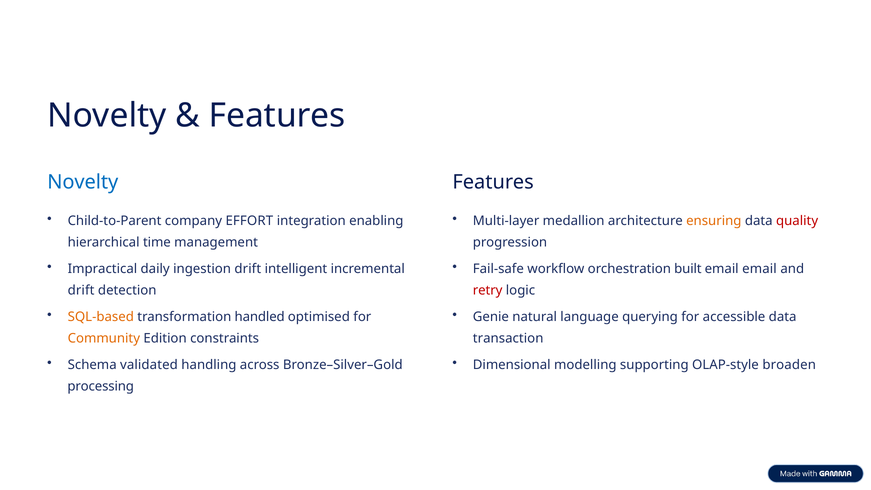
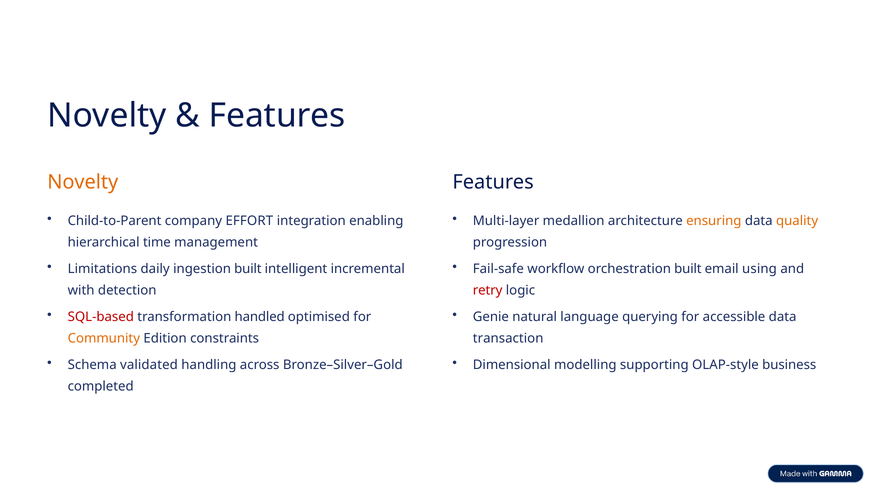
Novelty at (83, 182) colour: blue -> orange
quality colour: red -> orange
Impractical: Impractical -> Limitations
ingestion drift: drift -> built
email email: email -> using
drift at (81, 290): drift -> with
SQL-based colour: orange -> red
broaden: broaden -> business
processing: processing -> completed
